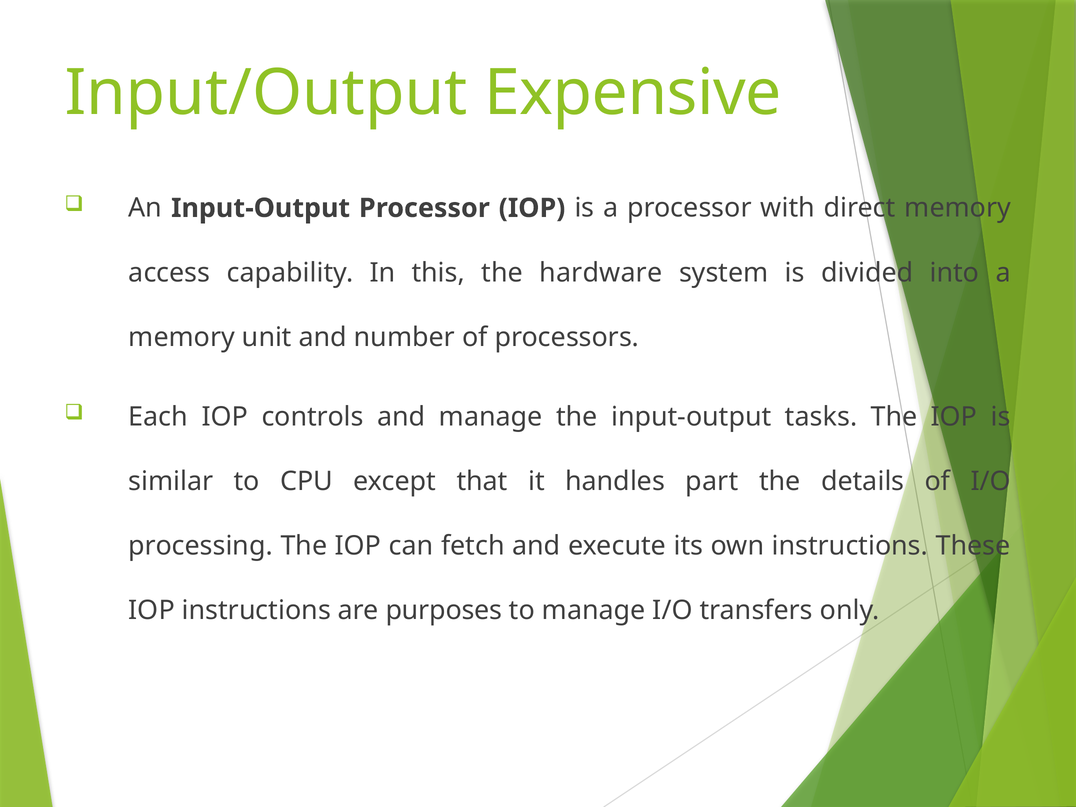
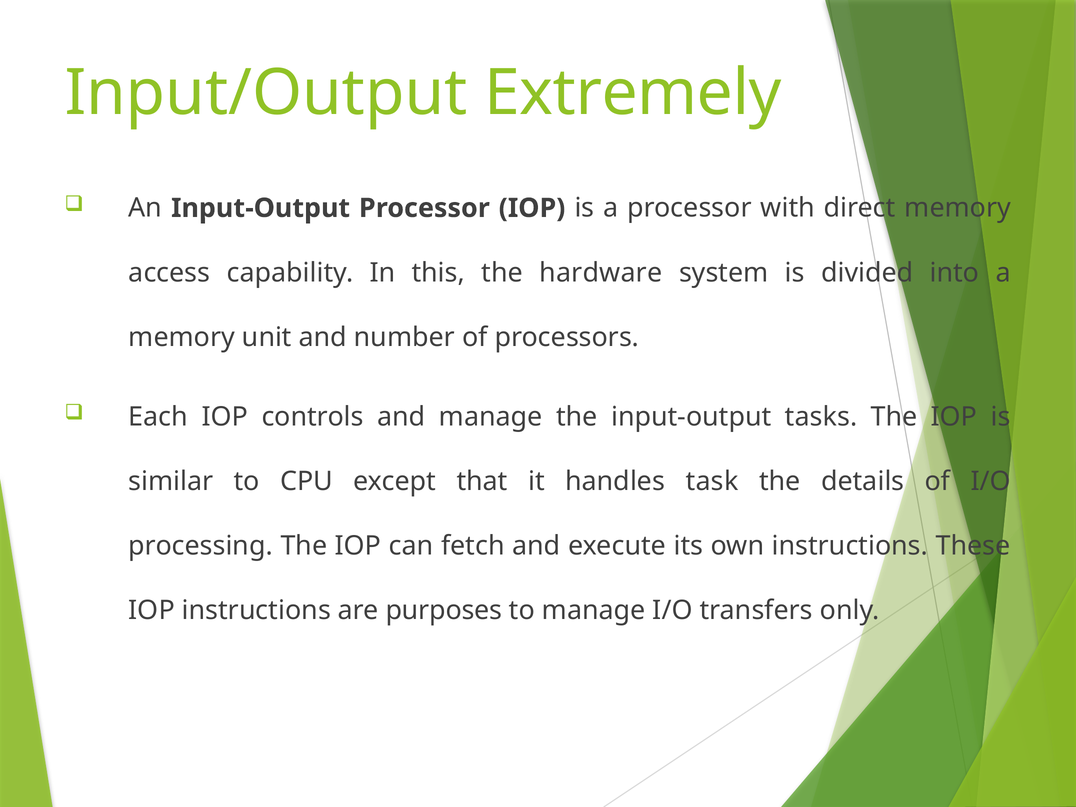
Expensive: Expensive -> Extremely
part: part -> task
